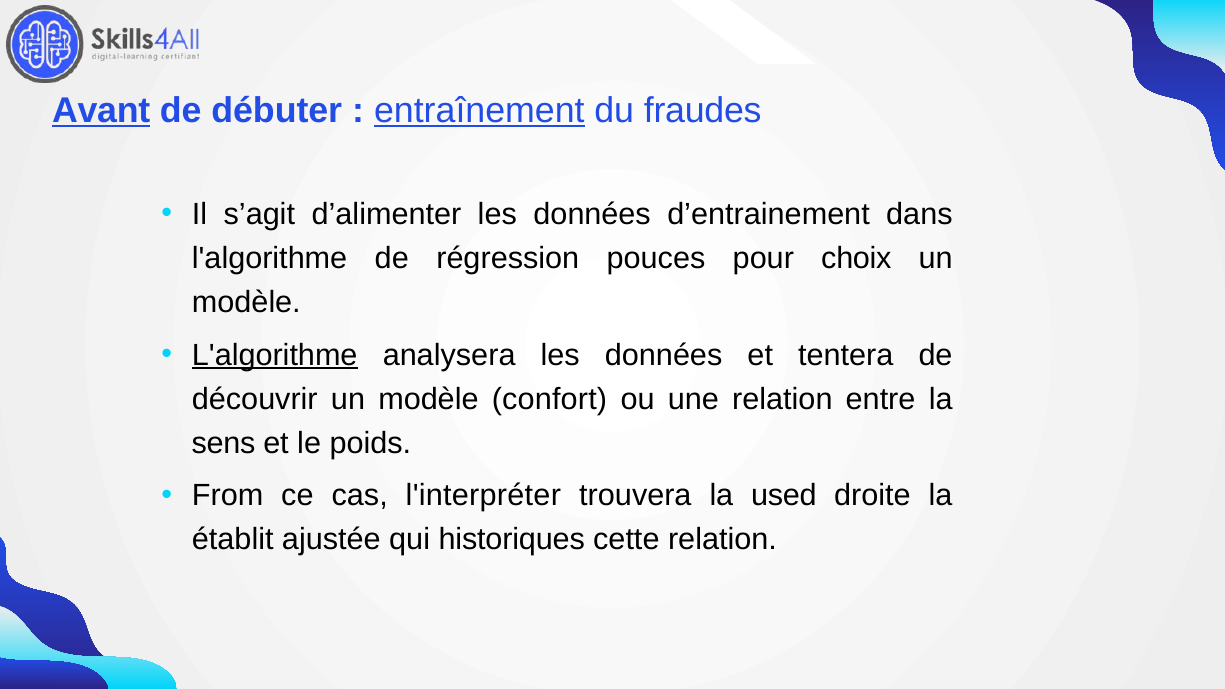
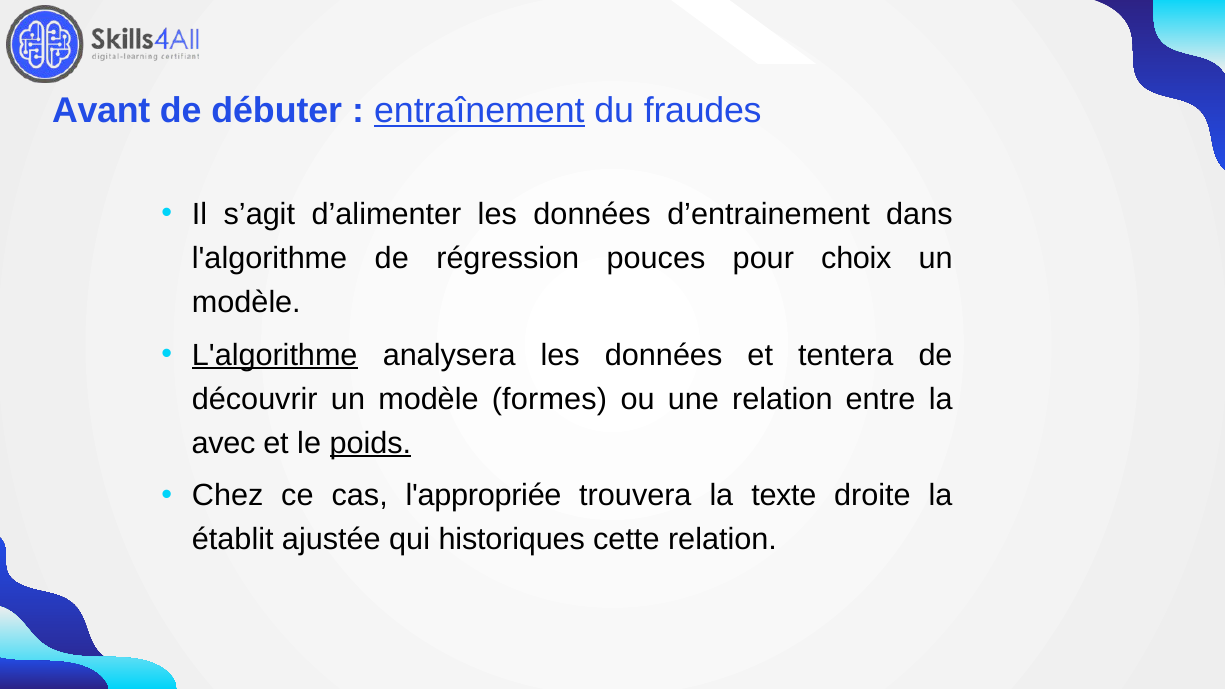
Avant underline: present -> none
confort: confort -> formes
sens: sens -> avec
poids underline: none -> present
From: From -> Chez
l'interpréter: l'interpréter -> l'appropriée
used: used -> texte
